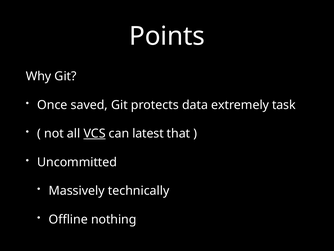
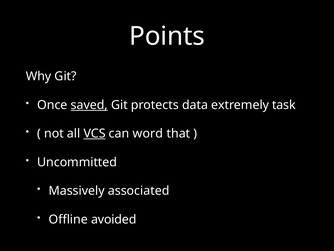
saved underline: none -> present
latest: latest -> word
technically: technically -> associated
nothing: nothing -> avoided
